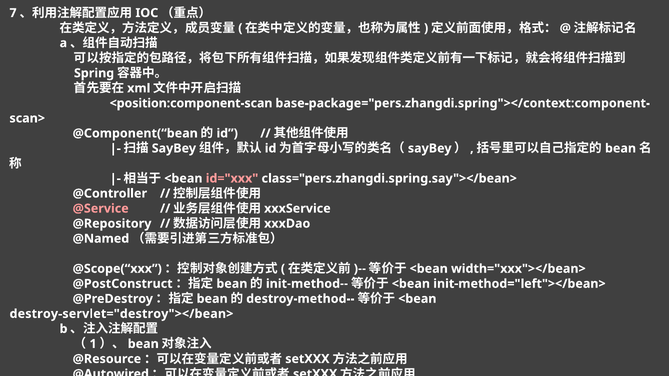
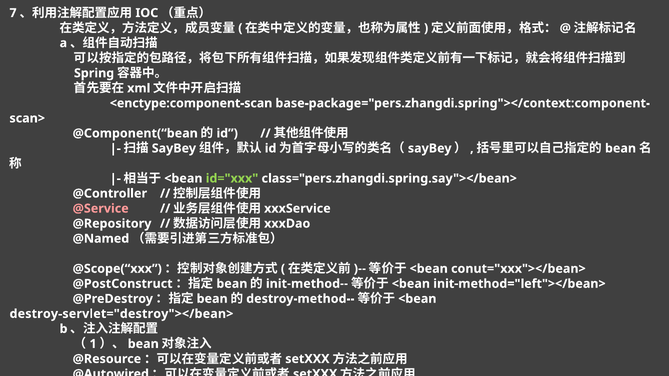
<position:component-scan: <position:component-scan -> <enctype:component-scan
id="xxx colour: pink -> light green
width="xxx"></bean>: width="xxx"></bean> -> conut="xxx"></bean>
